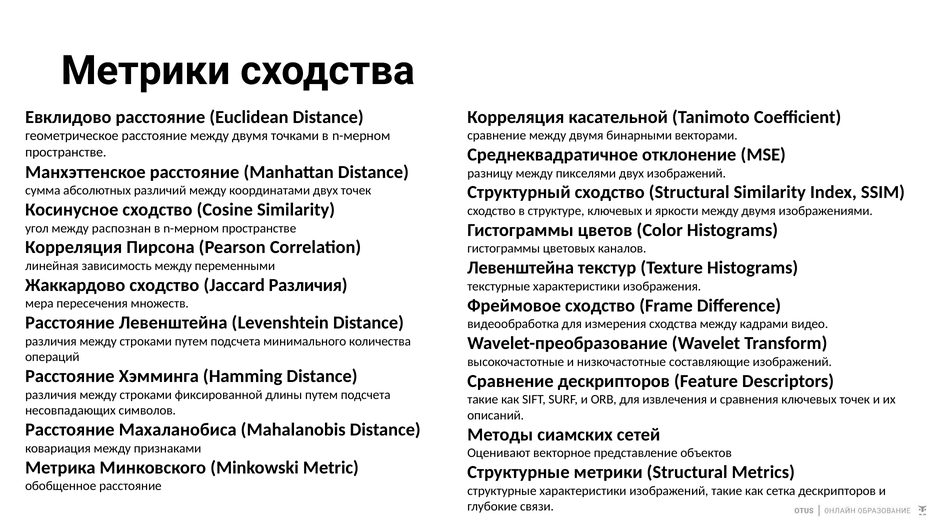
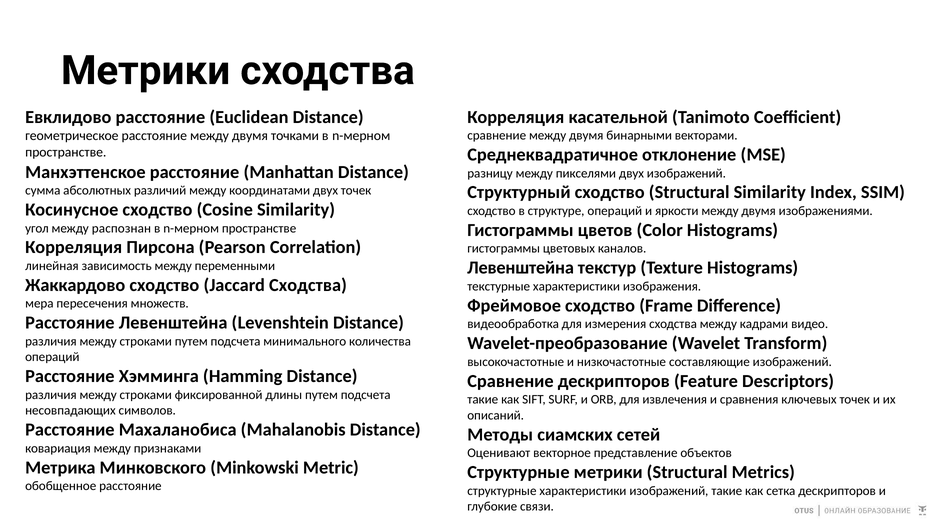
структуре ключевых: ключевых -> операций
Jaccard Различия: Различия -> Сходства
